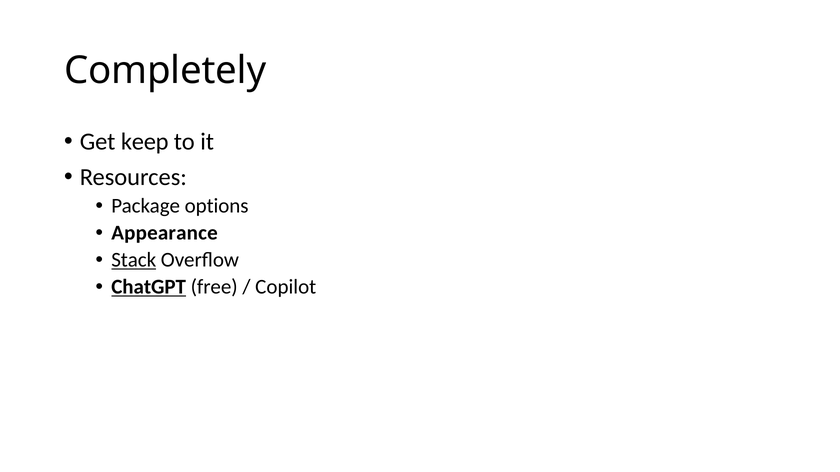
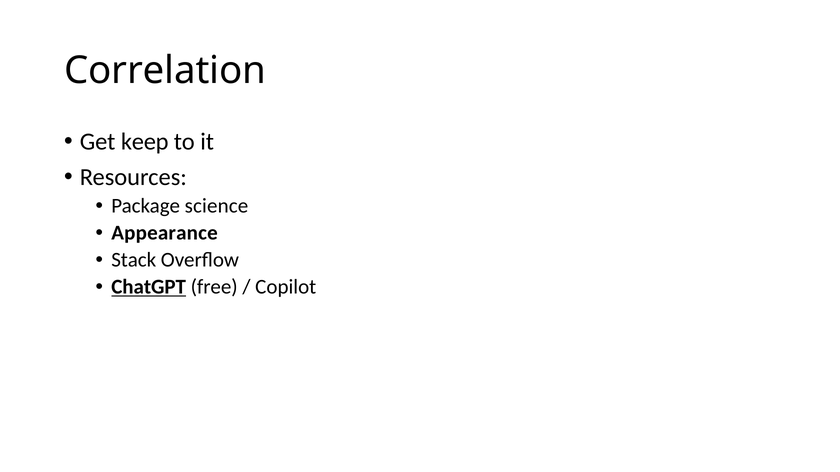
Completely: Completely -> Correlation
options: options -> science
Stack underline: present -> none
